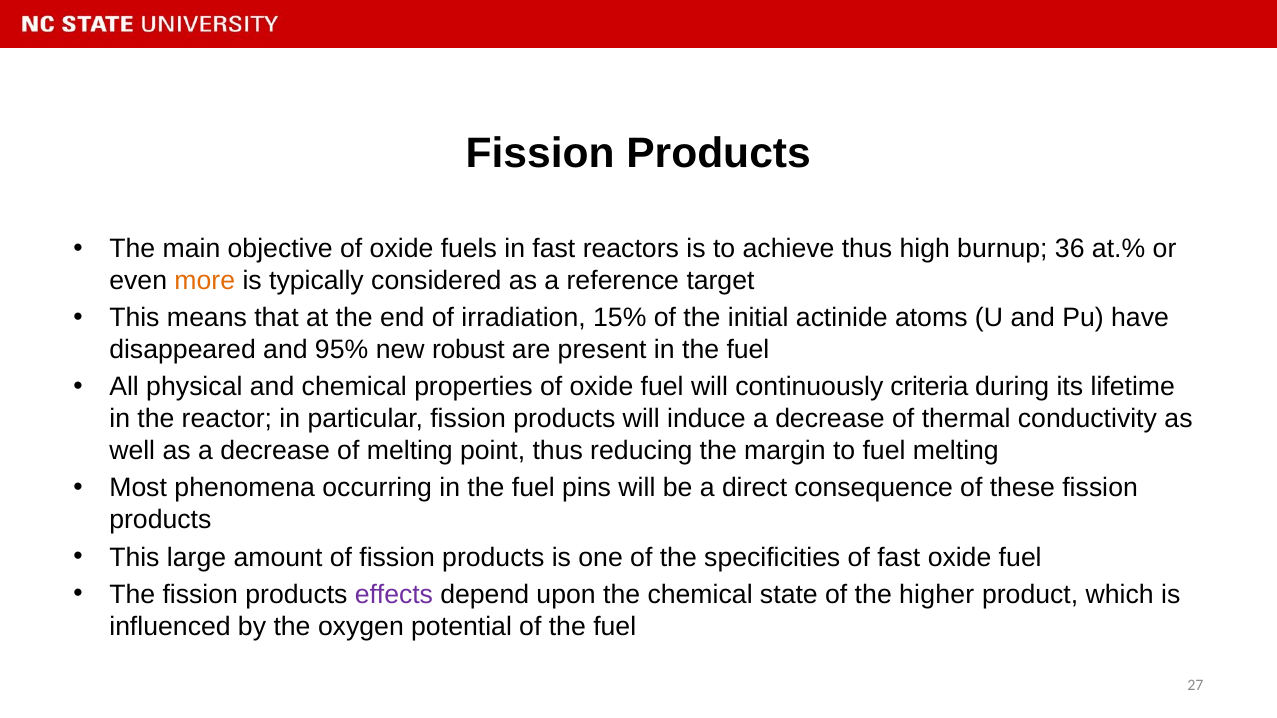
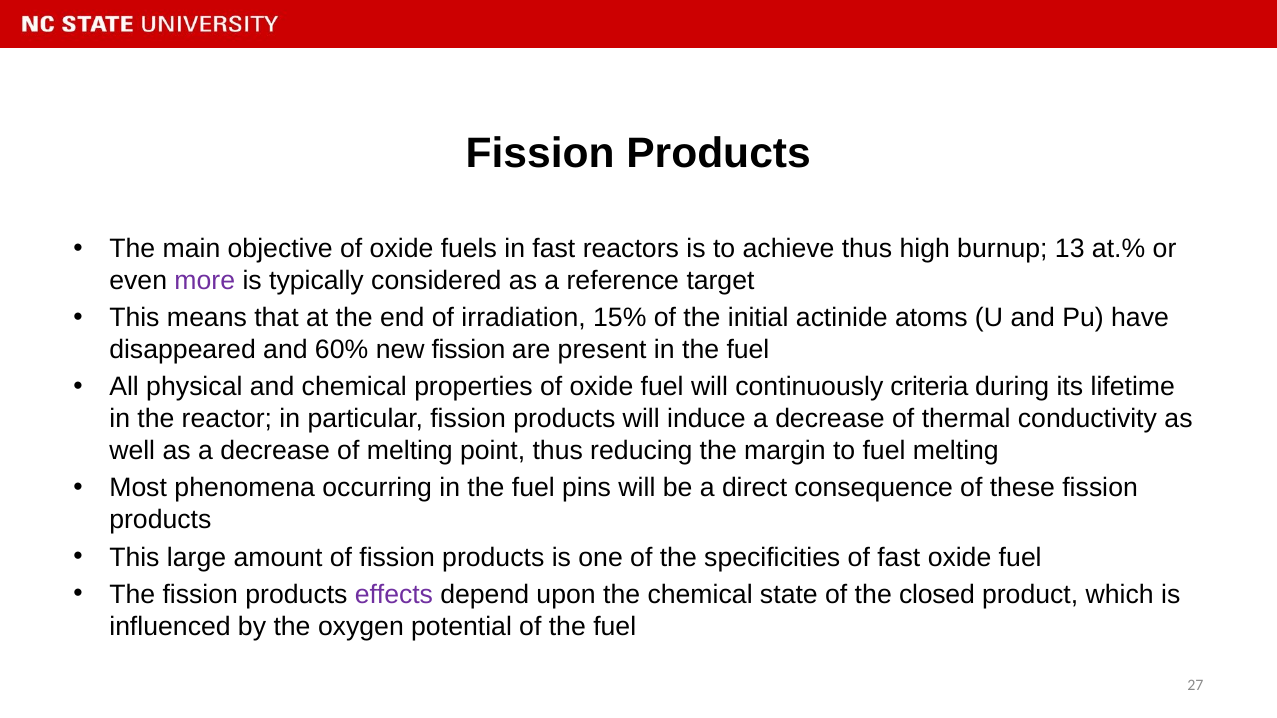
36: 36 -> 13
more colour: orange -> purple
95%: 95% -> 60%
new robust: robust -> fission
higher: higher -> closed
